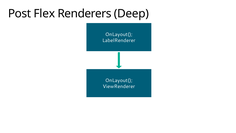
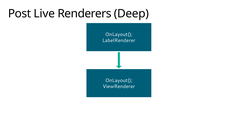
Flex: Flex -> Live
